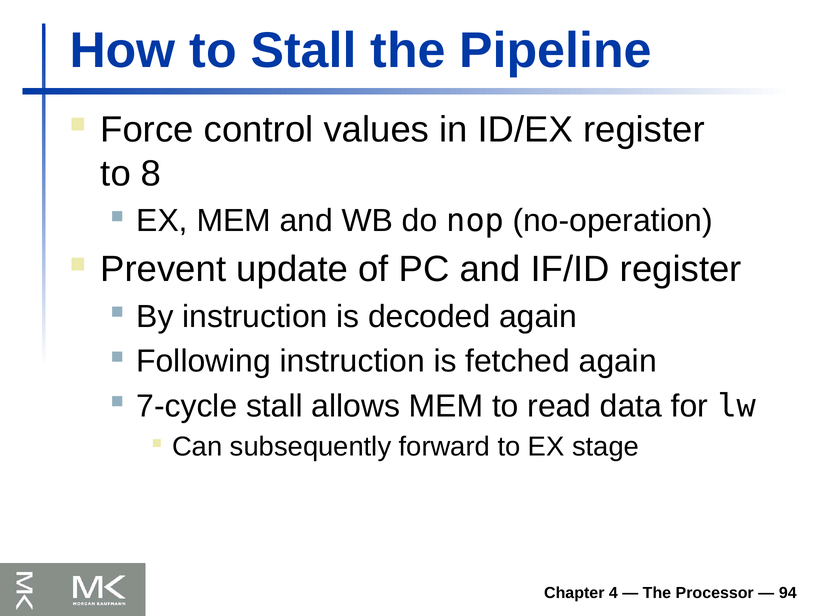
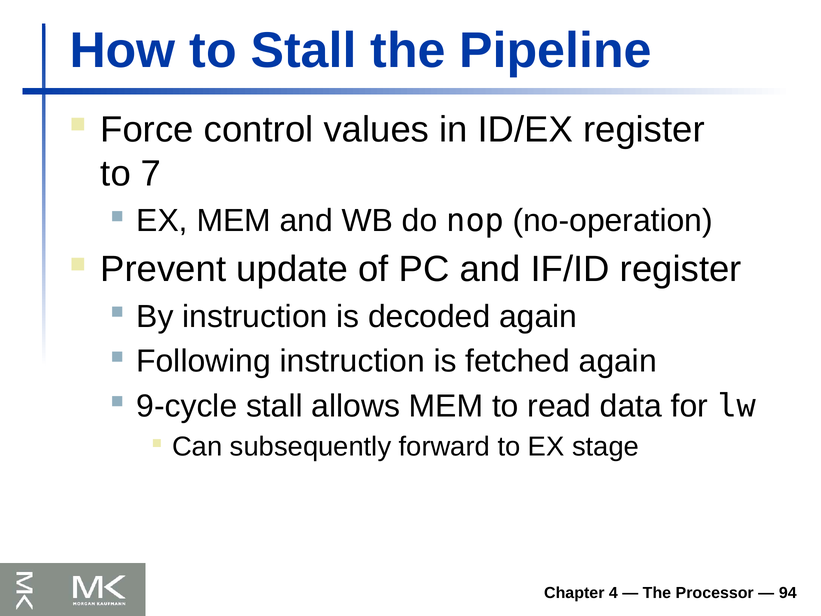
8: 8 -> 7
7-cycle: 7-cycle -> 9-cycle
